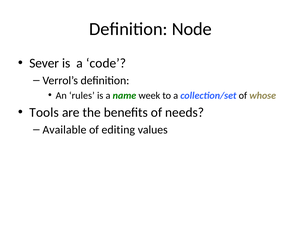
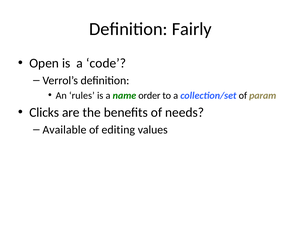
Node: Node -> Fairly
Sever: Sever -> Open
week: week -> order
whose: whose -> param
Tools: Tools -> Clicks
